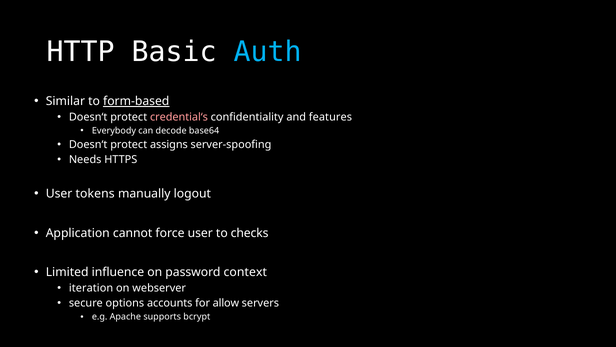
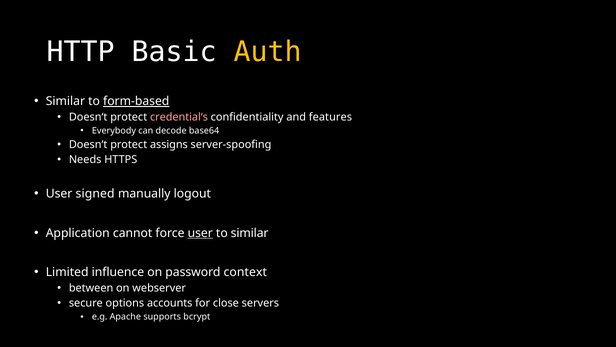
Auth colour: light blue -> yellow
tokens: tokens -> signed
user at (200, 233) underline: none -> present
to checks: checks -> similar
iteration: iteration -> between
allow: allow -> close
